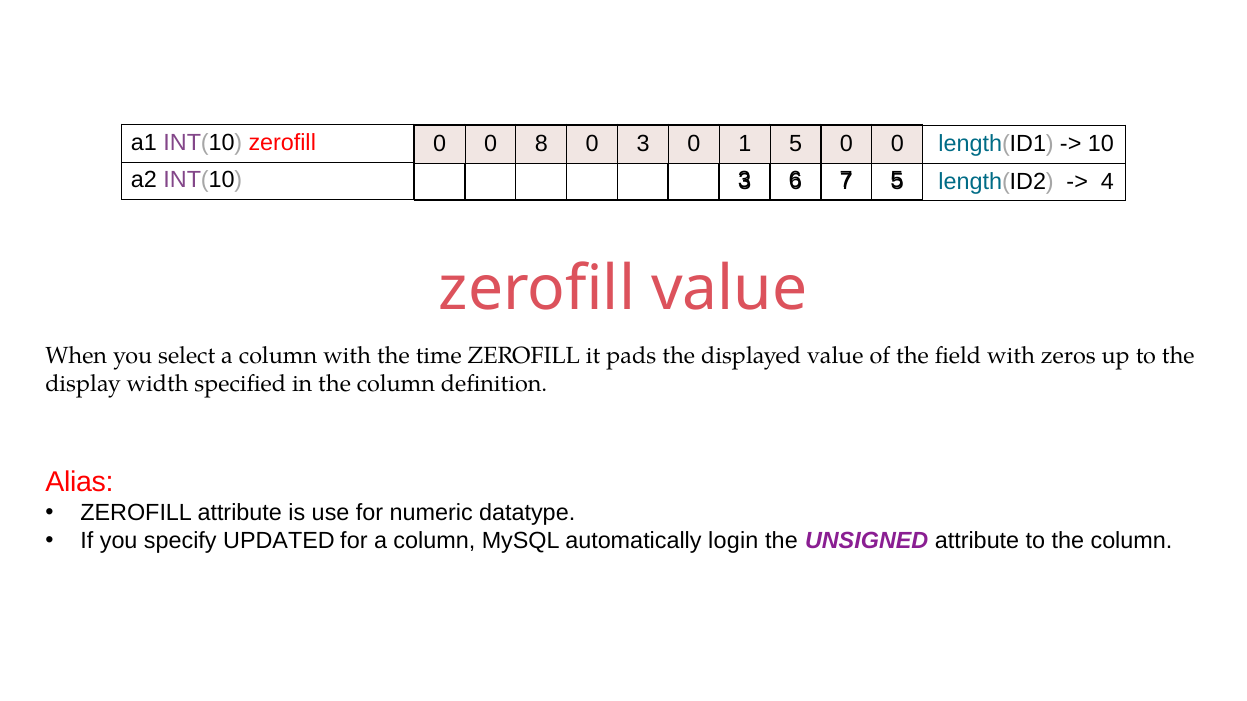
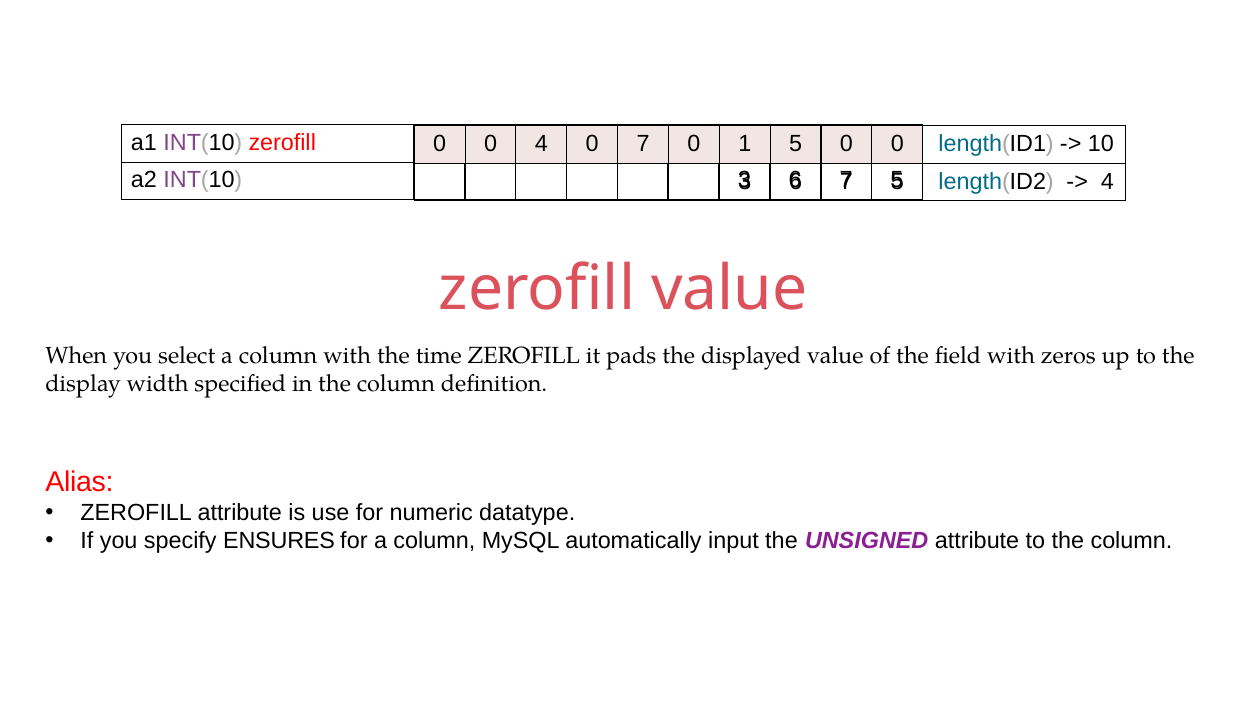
0 8: 8 -> 4
0 3: 3 -> 7
UPDATED: UPDATED -> ENSURES
login: login -> input
